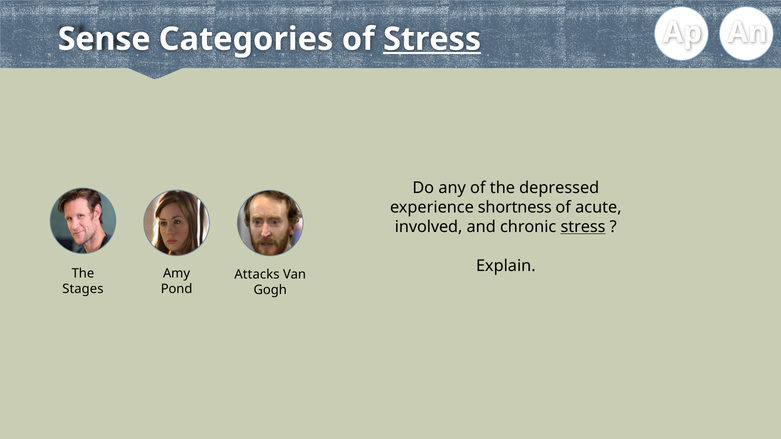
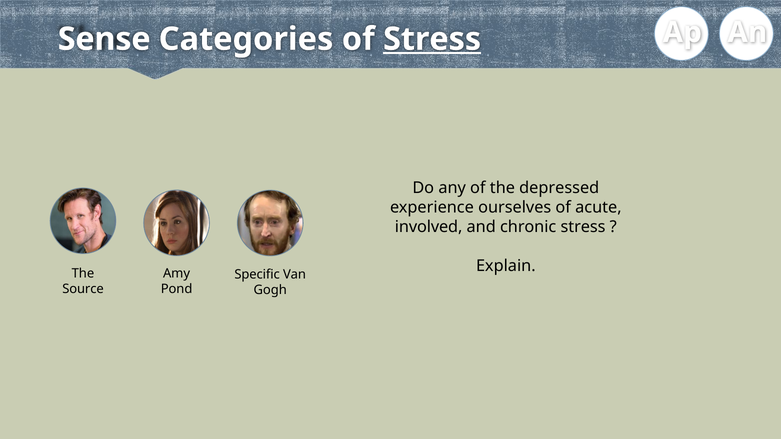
shortness: shortness -> ourselves
stress at (583, 227) underline: present -> none
Attacks: Attacks -> Specific
Stages: Stages -> Source
